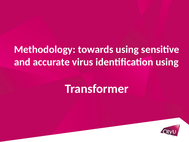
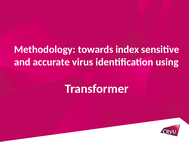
towards using: using -> index
